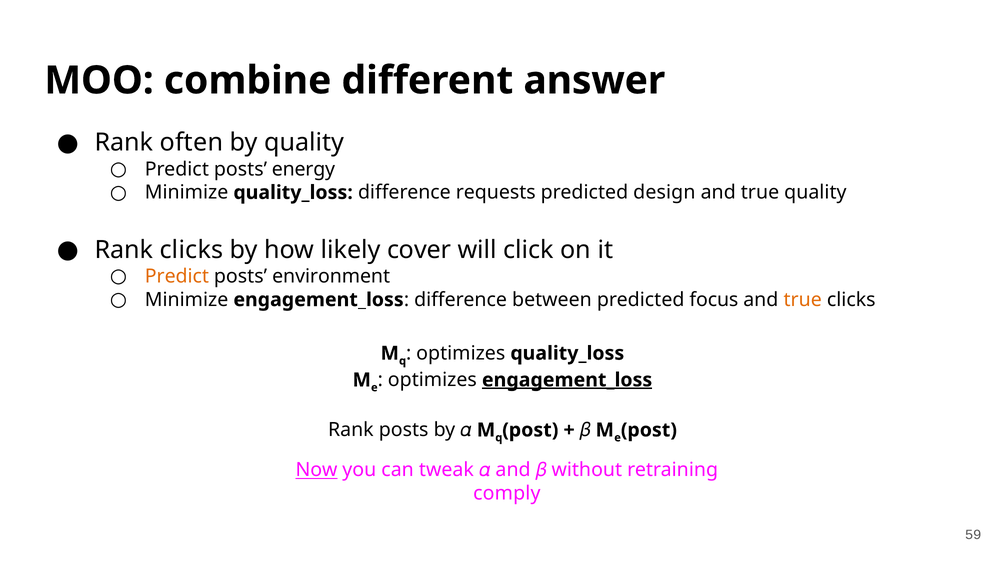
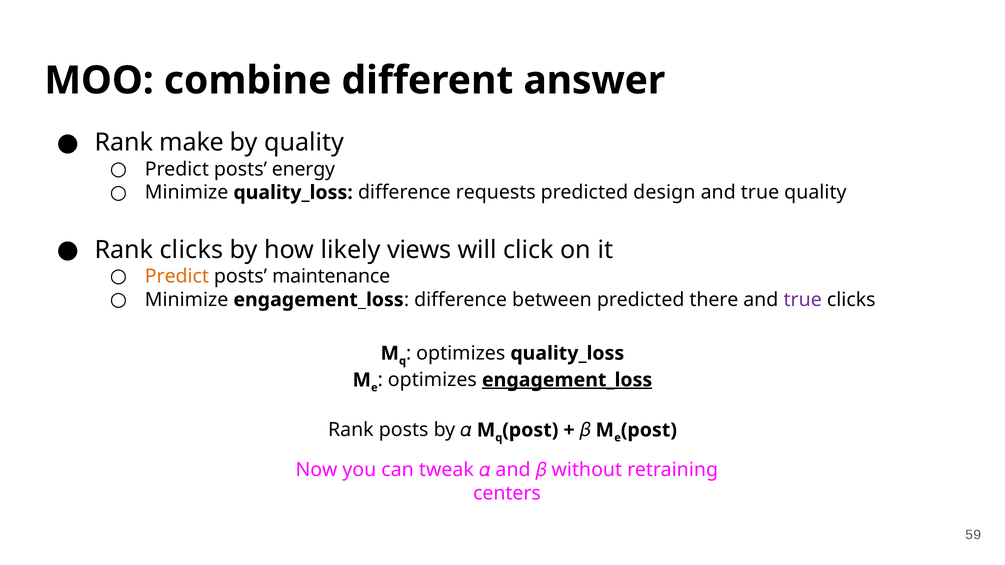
often: often -> make
cover: cover -> views
environment: environment -> maintenance
focus: focus -> there
true at (803, 300) colour: orange -> purple
Now underline: present -> none
comply: comply -> centers
